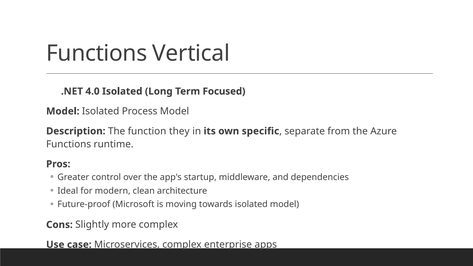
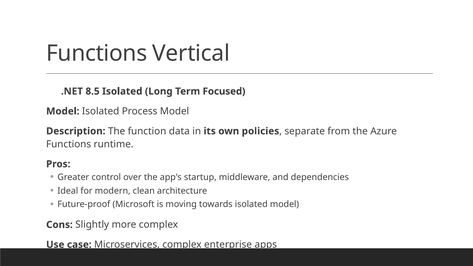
4.0: 4.0 -> 8.5
they: they -> data
specific: specific -> policies
